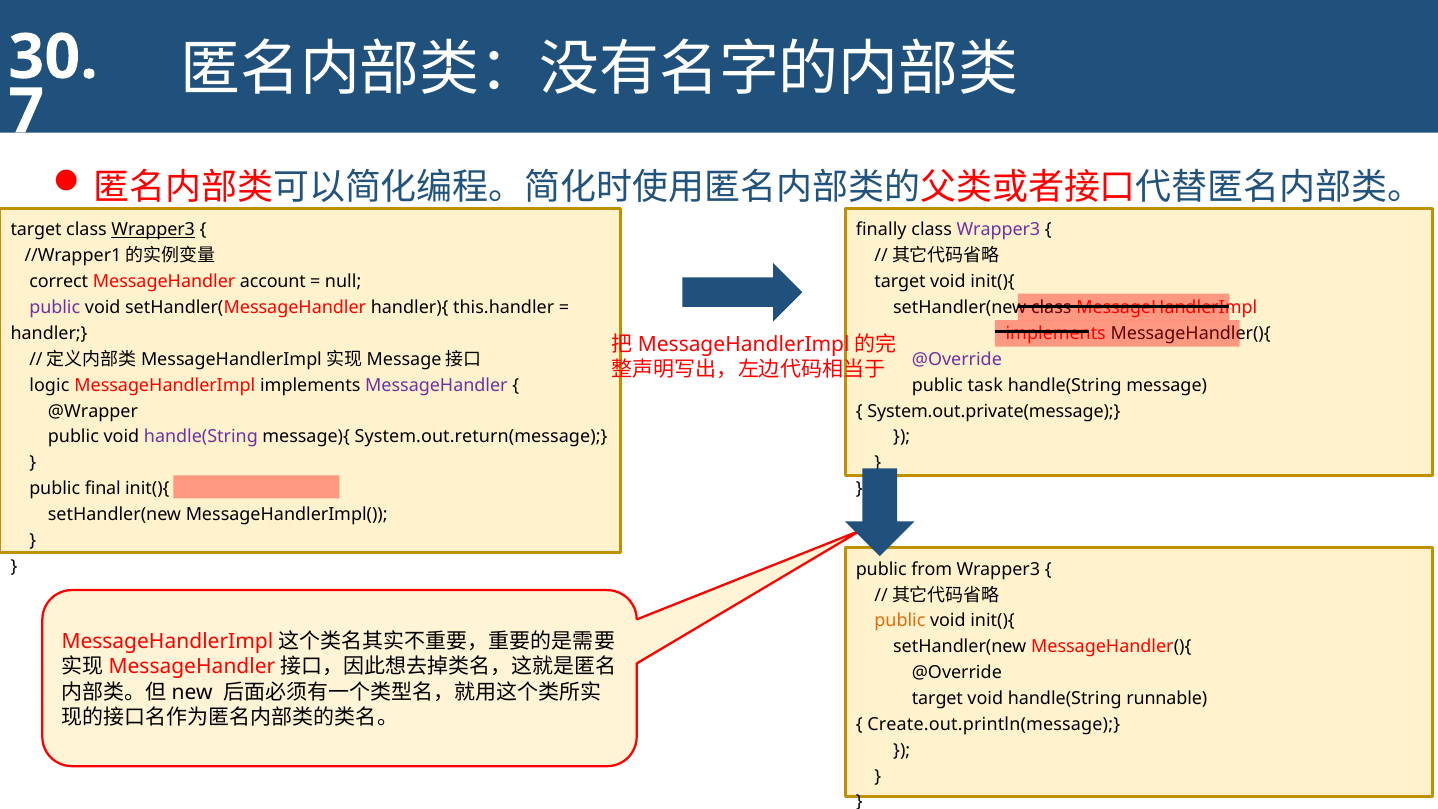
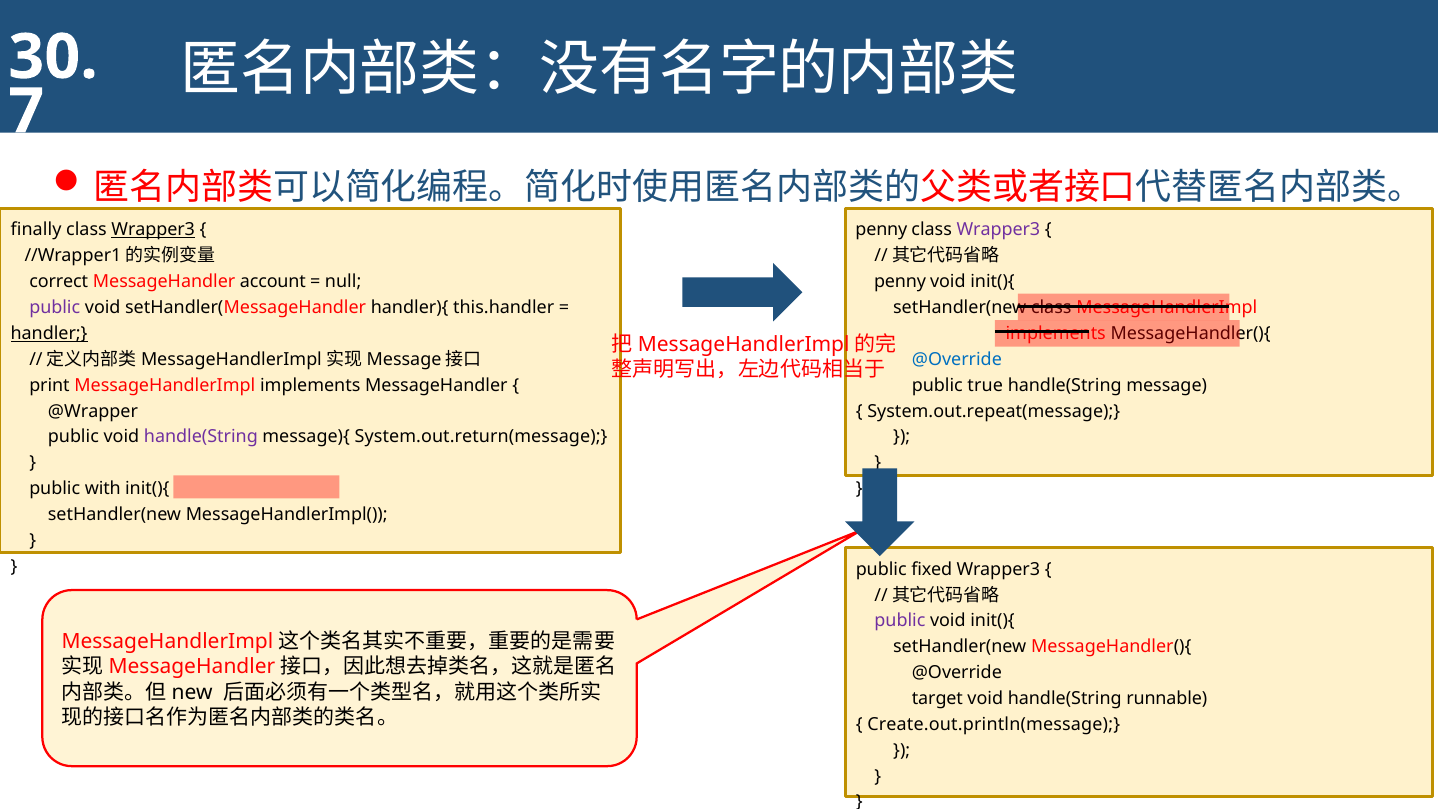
target at (36, 230): target -> finally
finally at (881, 230): finally -> penny
target at (900, 282): target -> penny
handler underline: none -> present
@Override at (957, 359) colour: purple -> blue
logic: logic -> print
MessageHandler at (436, 385) colour: purple -> black
task: task -> true
System.out.private(message: System.out.private(message -> System.out.repeat(message
final: final -> with
from: from -> fixed
public at (900, 621) colour: orange -> purple
